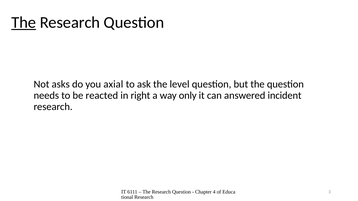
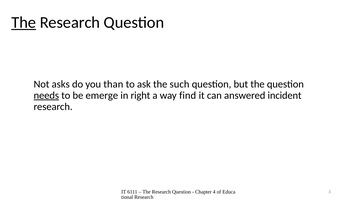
axial: axial -> than
level: level -> such
needs underline: none -> present
reacted: reacted -> emerge
only: only -> find
